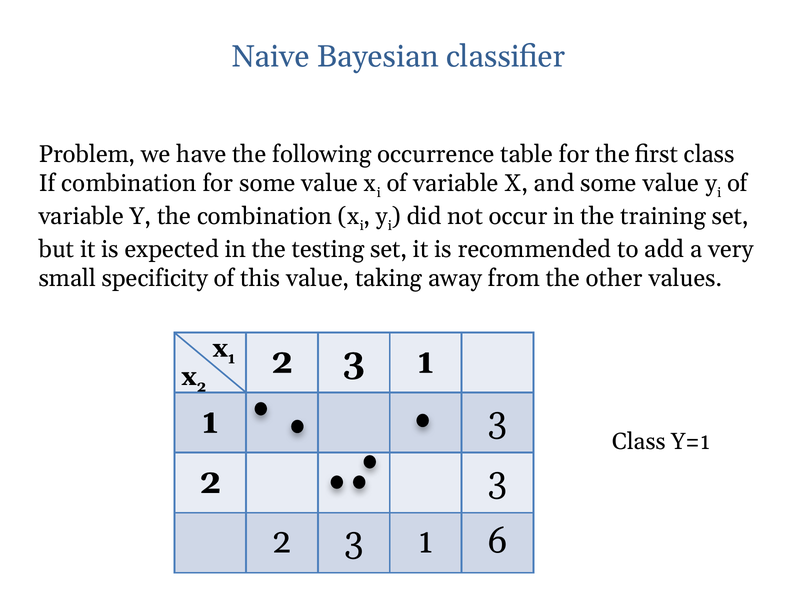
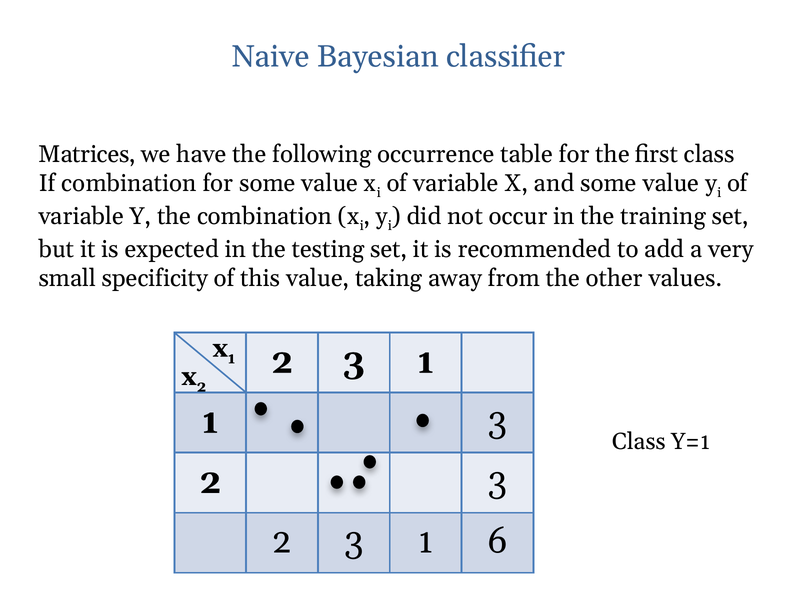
Problem: Problem -> Matrices
